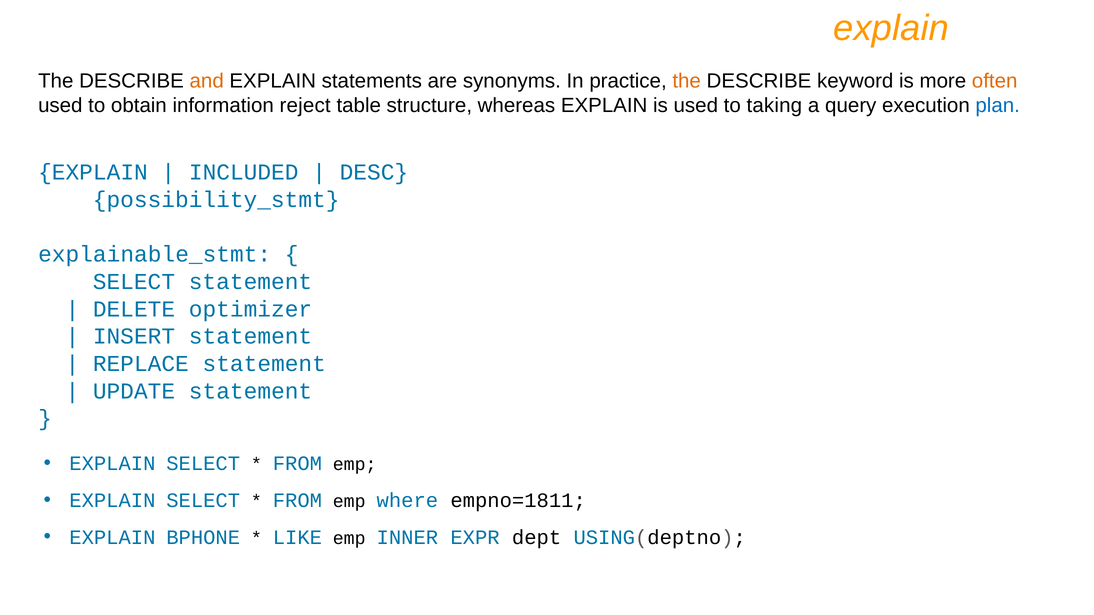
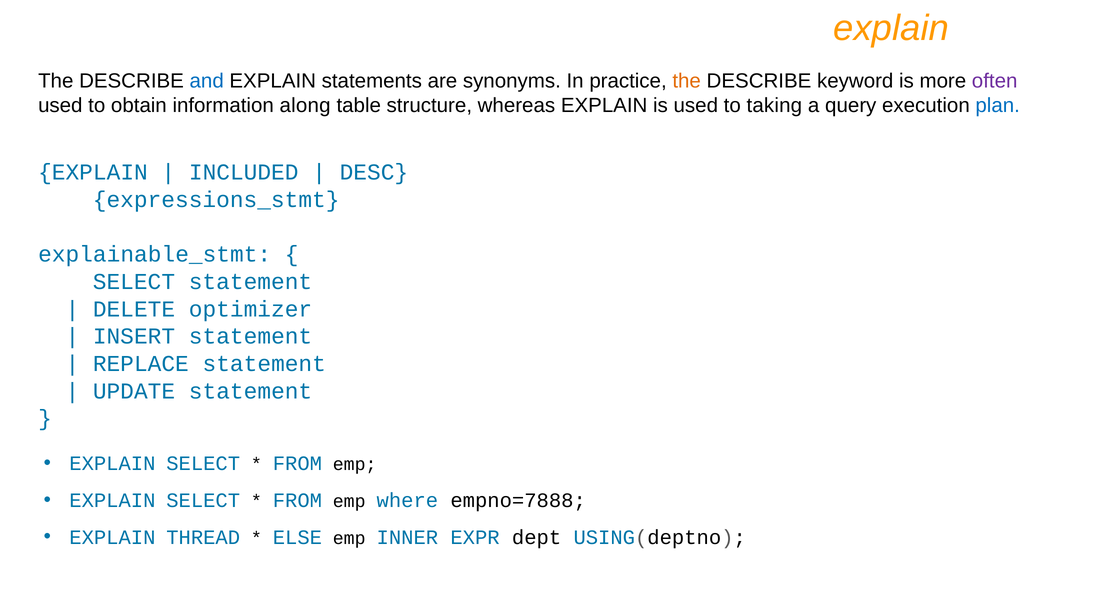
and colour: orange -> blue
often colour: orange -> purple
reject: reject -> along
possibility_stmt: possibility_stmt -> expressions_stmt
empno=1811: empno=1811 -> empno=7888
BPHONE: BPHONE -> THREAD
LIKE: LIKE -> ELSE
